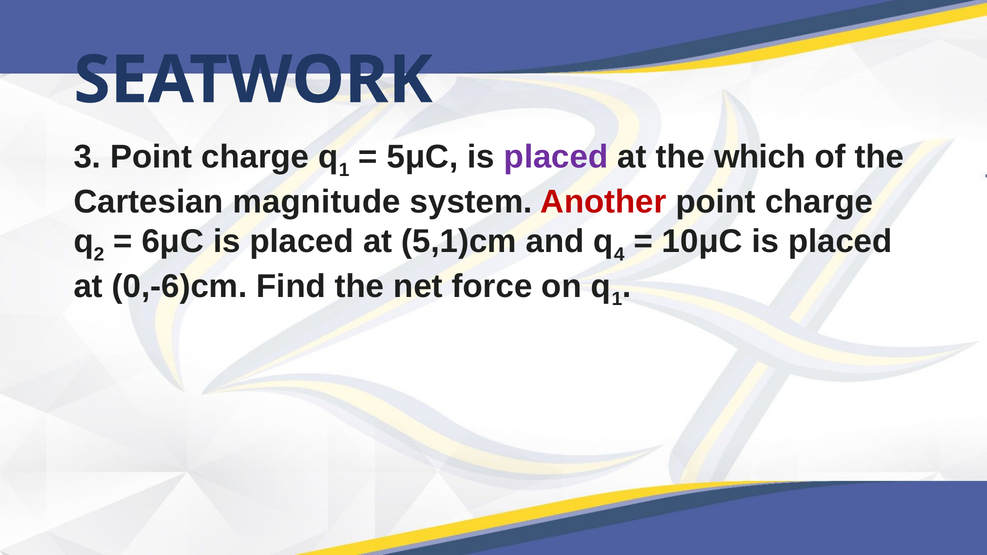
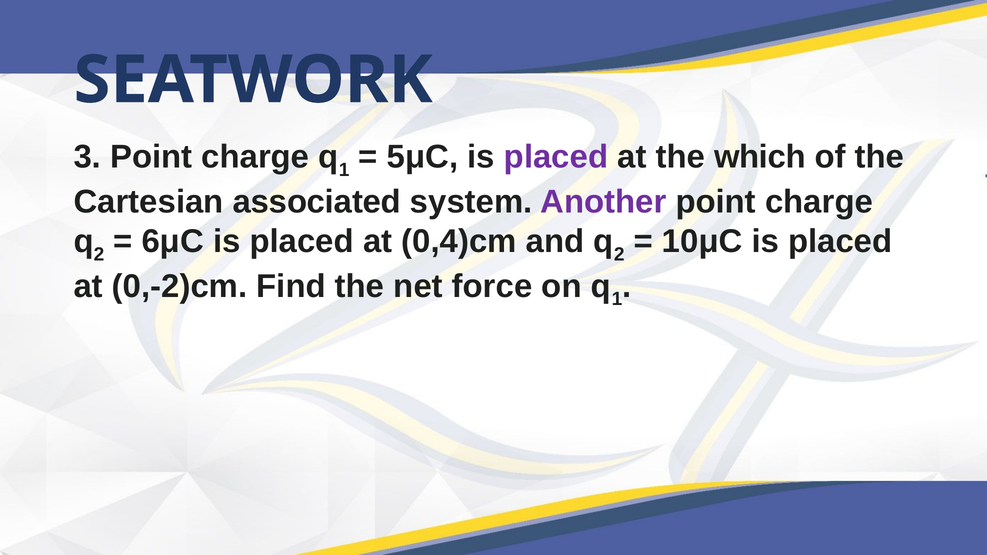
magnitude: magnitude -> associated
Another colour: red -> purple
5,1)cm: 5,1)cm -> 0,4)cm
4 at (619, 254): 4 -> 2
0,-6)cm: 0,-6)cm -> 0,-2)cm
